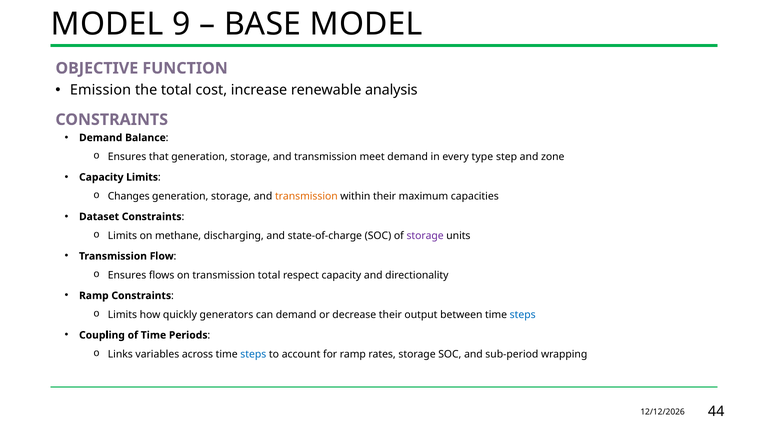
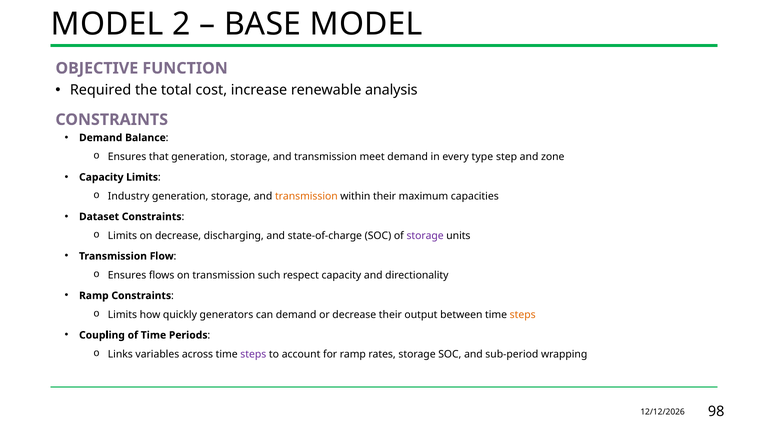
9: 9 -> 2
Emission: Emission -> Required
Changes: Changes -> Industry
on methane: methane -> decrease
transmission total: total -> such
steps at (523, 315) colour: blue -> orange
steps at (253, 354) colour: blue -> purple
44: 44 -> 98
